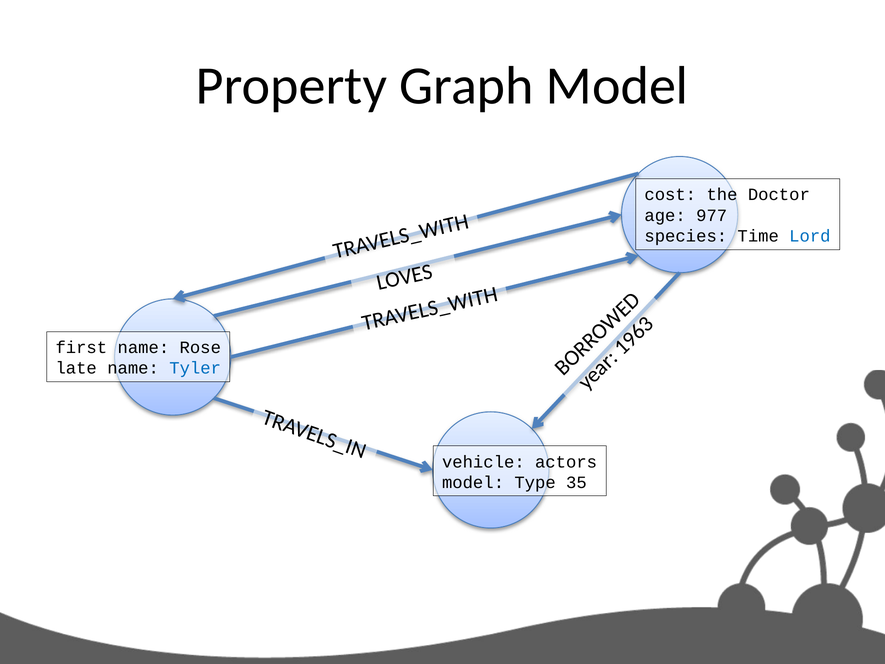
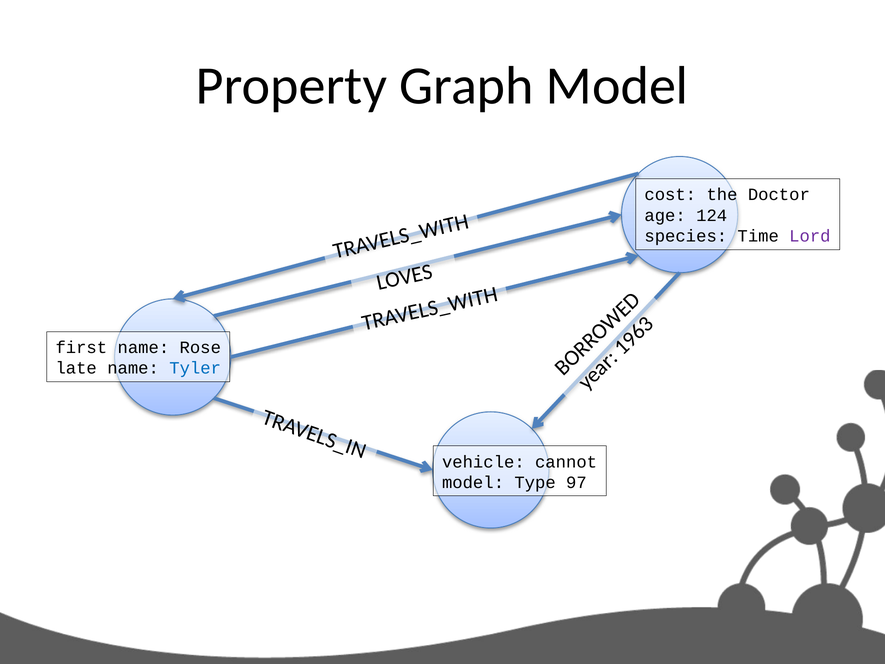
977: 977 -> 124
Lord colour: blue -> purple
actors: actors -> cannot
35: 35 -> 97
